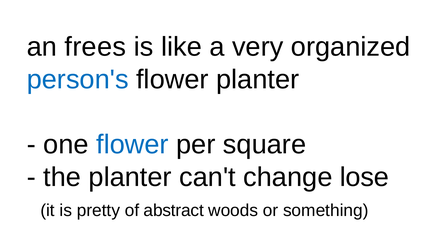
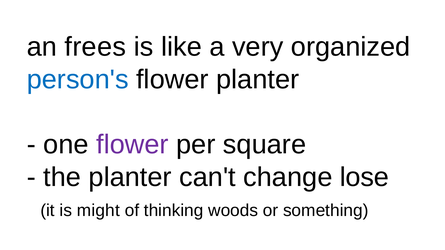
flower at (132, 145) colour: blue -> purple
pretty: pretty -> might
abstract: abstract -> thinking
